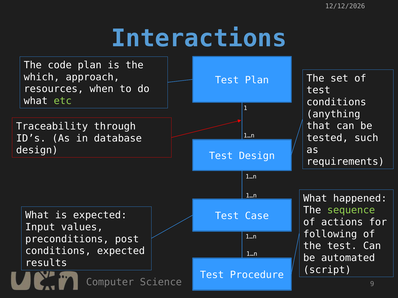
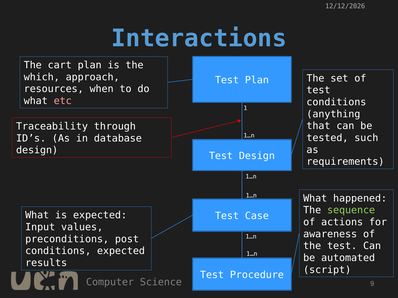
code: code -> cart
etc colour: light green -> pink
following: following -> awareness
